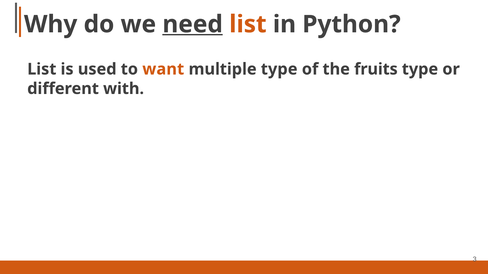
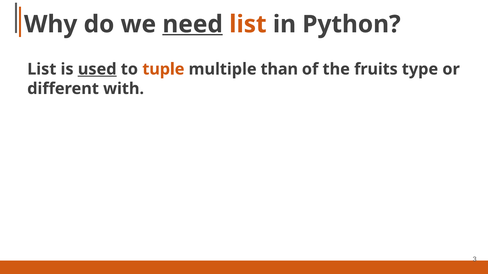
used underline: none -> present
want: want -> tuple
multiple type: type -> than
